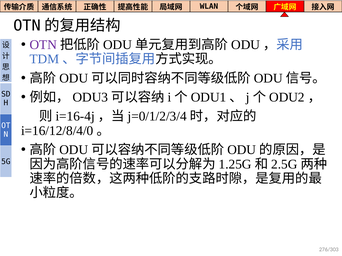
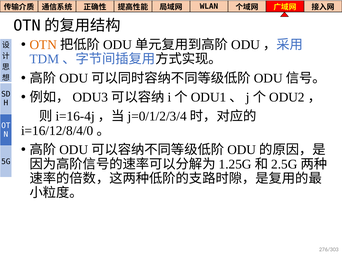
OTN colour: purple -> orange
